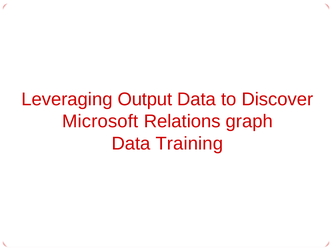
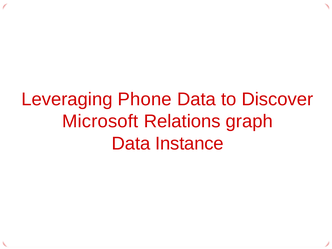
Output: Output -> Phone
Training: Training -> Instance
